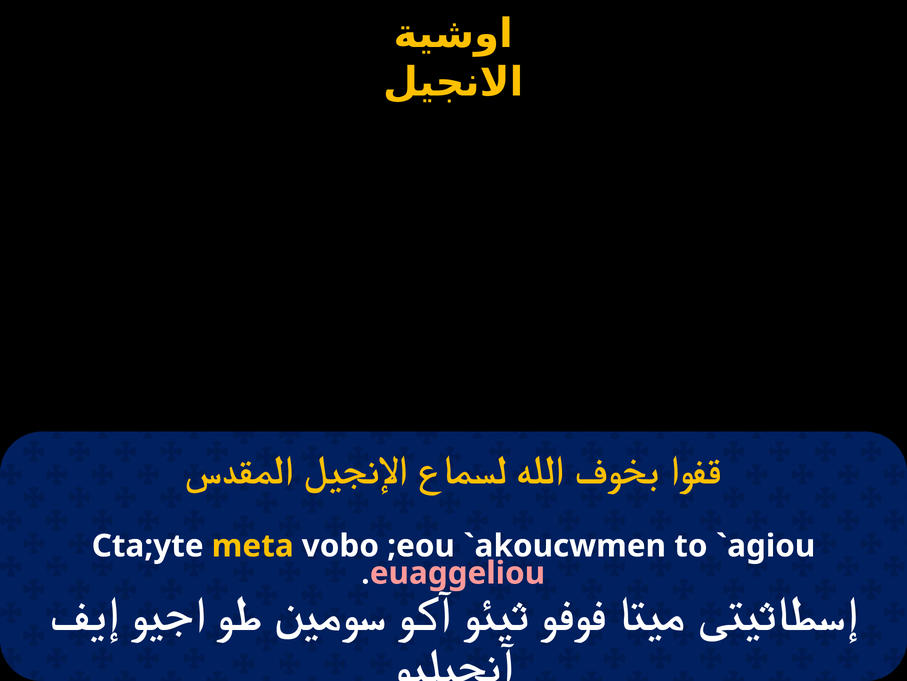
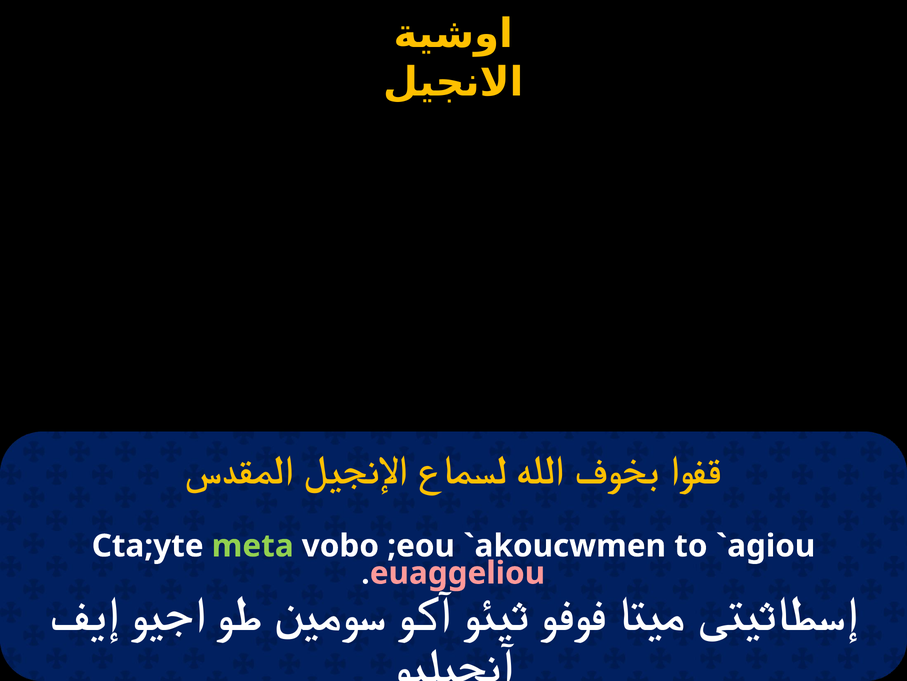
meta colour: yellow -> light green
